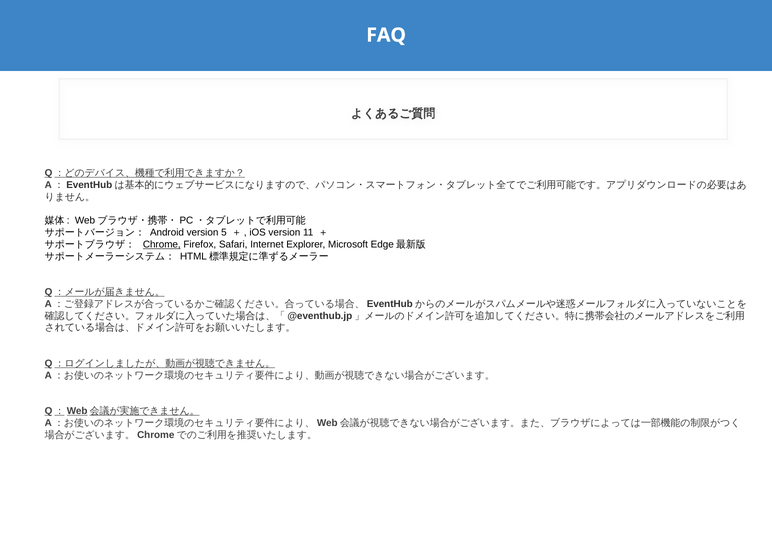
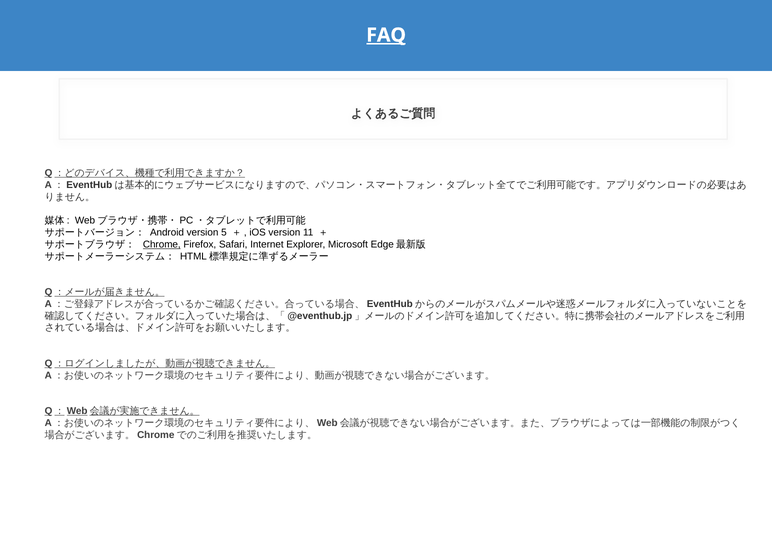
FAQ underline: none -> present
